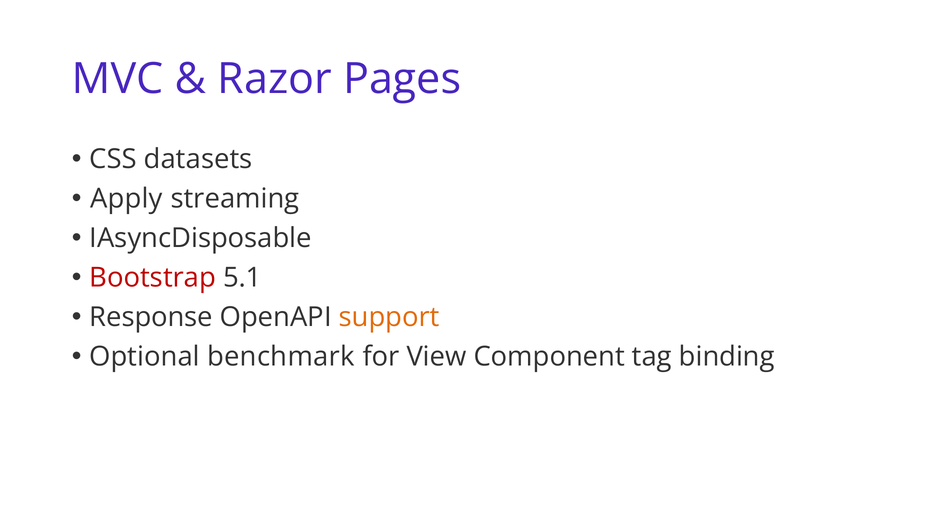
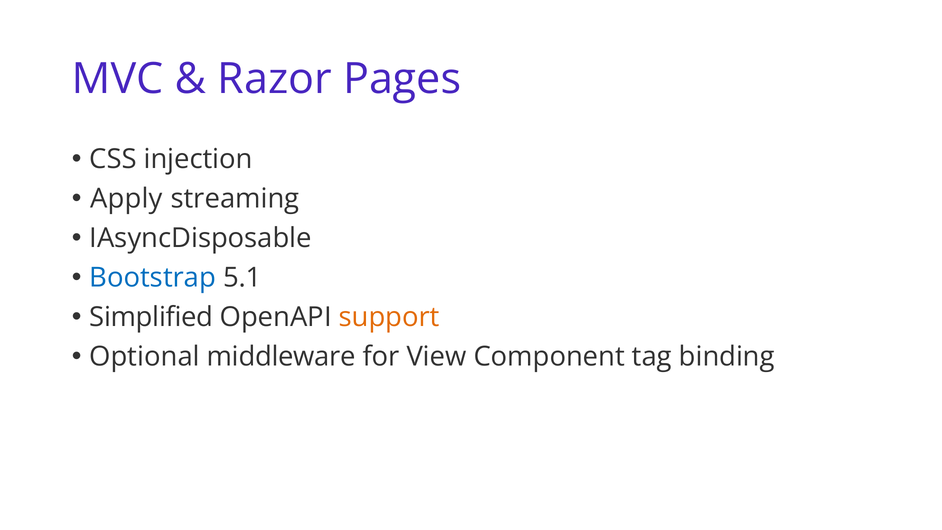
datasets: datasets -> injection
Bootstrap colour: red -> blue
Response: Response -> Simplified
benchmark: benchmark -> middleware
